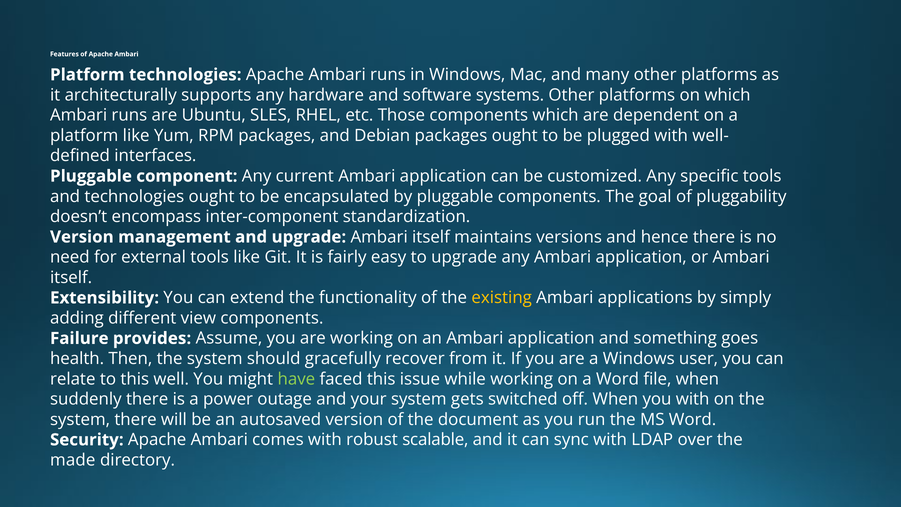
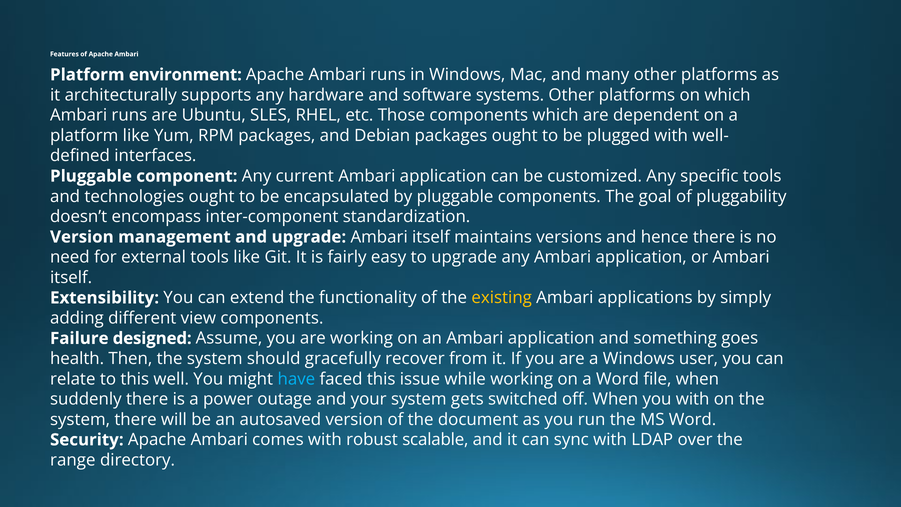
Platform technologies: technologies -> environment
provides: provides -> designed
have colour: light green -> light blue
made: made -> range
